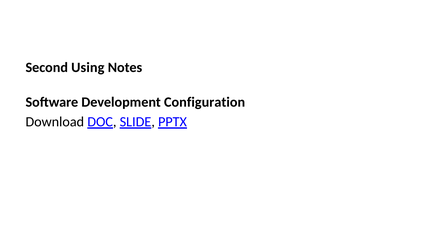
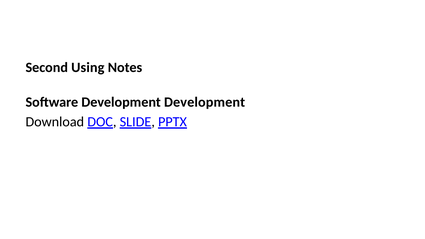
Development Configuration: Configuration -> Development
